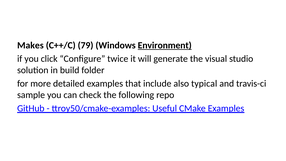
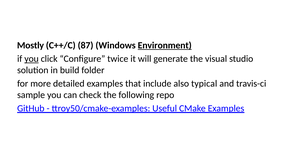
Makes: Makes -> Mostly
79: 79 -> 87
you at (32, 59) underline: none -> present
